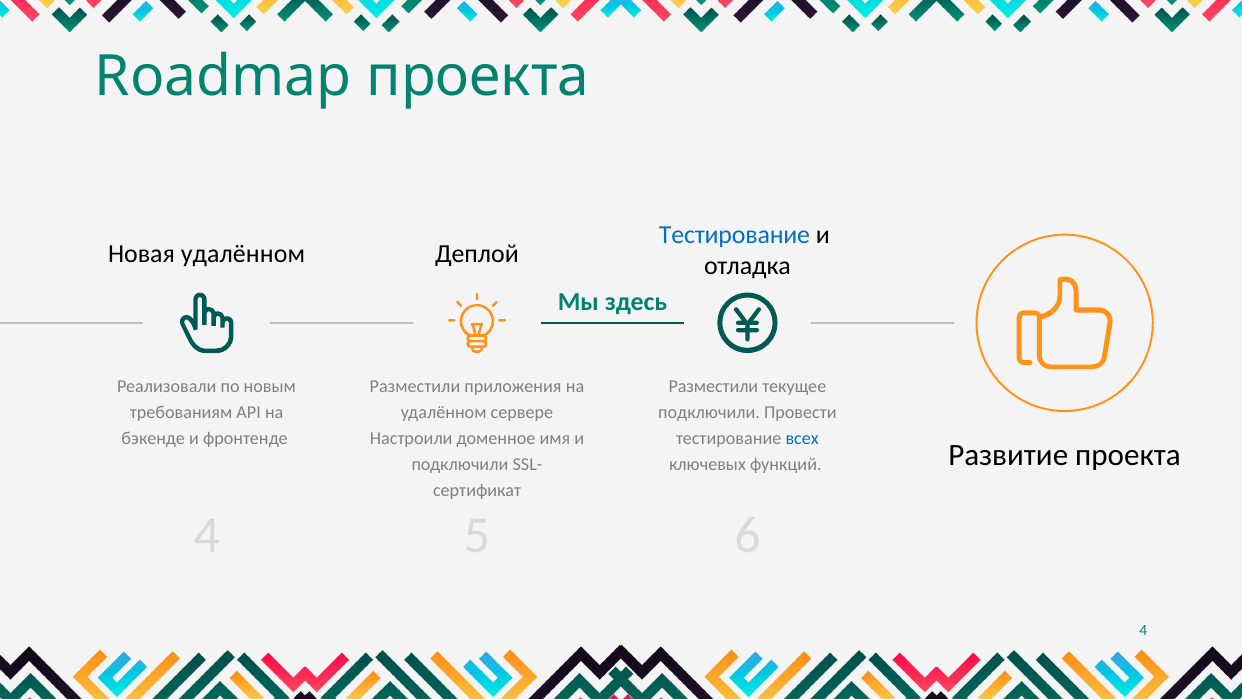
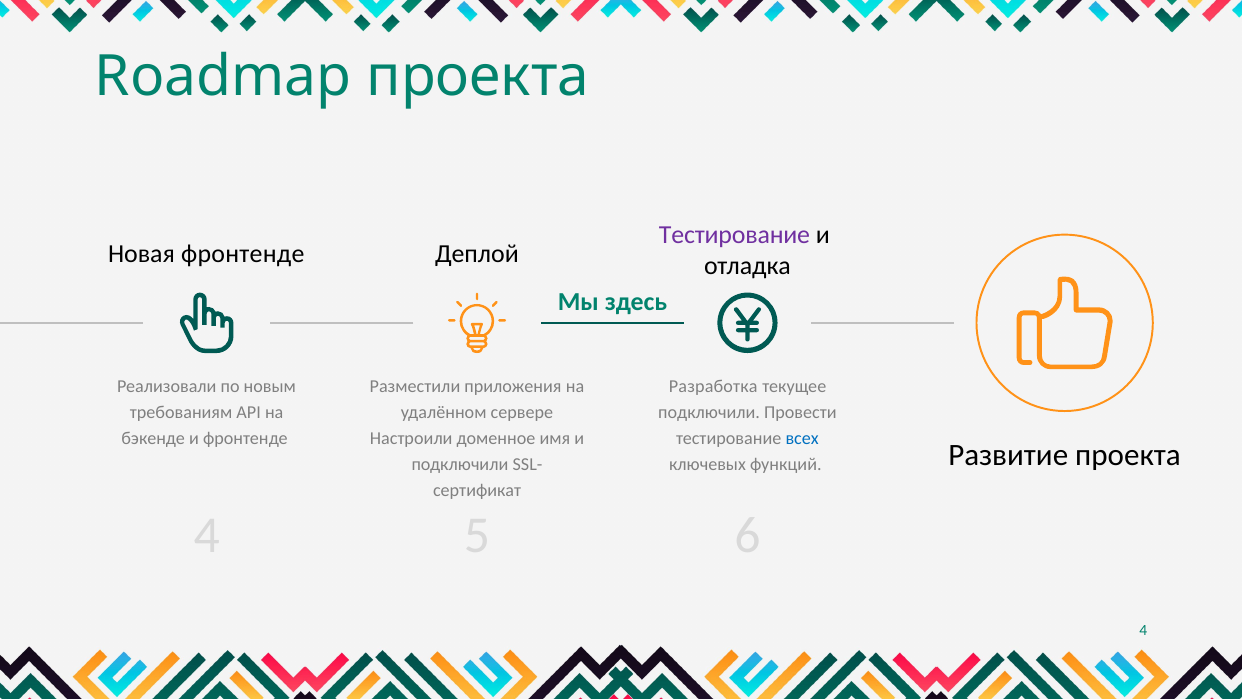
Тестирование at (735, 235) colour: blue -> purple
Новая удалённом: удалённом -> фронтенде
Разместили at (713, 386): Разместили -> Разработка
